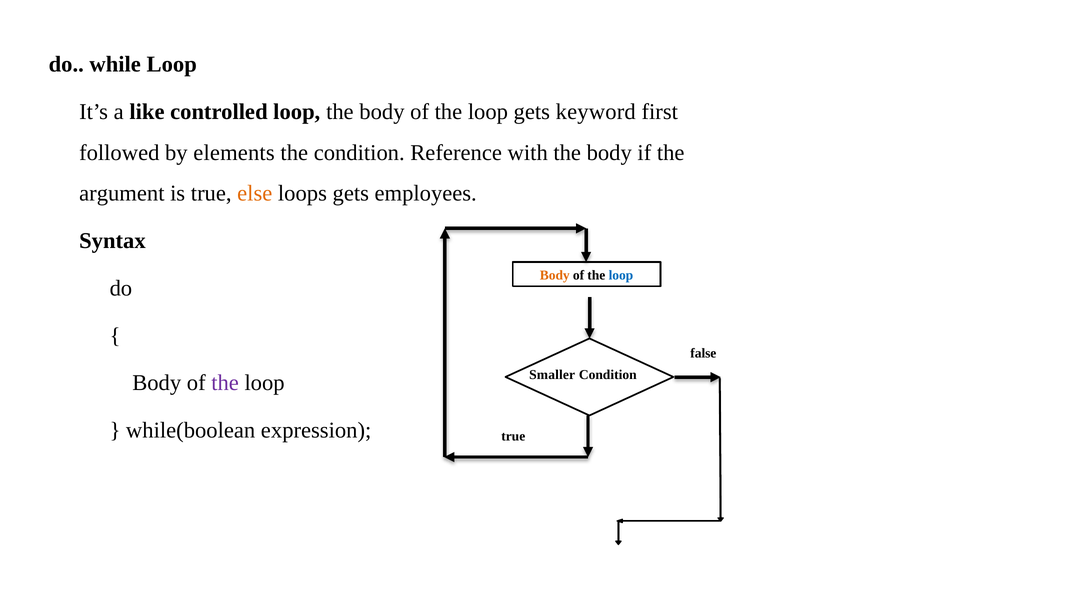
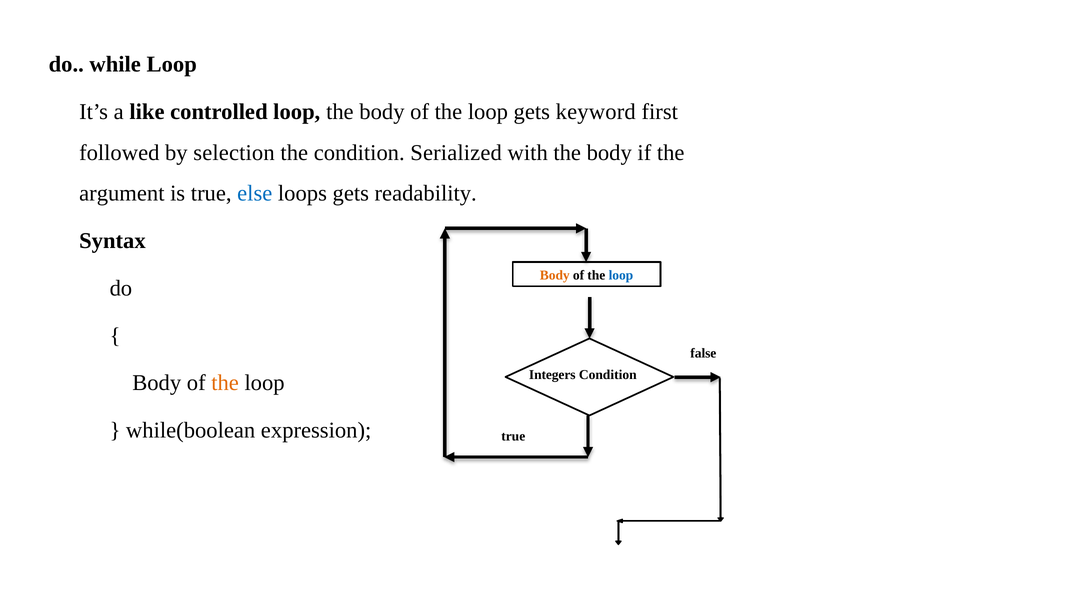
elements: elements -> selection
Reference: Reference -> Serialized
else colour: orange -> blue
employees: employees -> readability
Smaller: Smaller -> Integers
the at (225, 383) colour: purple -> orange
